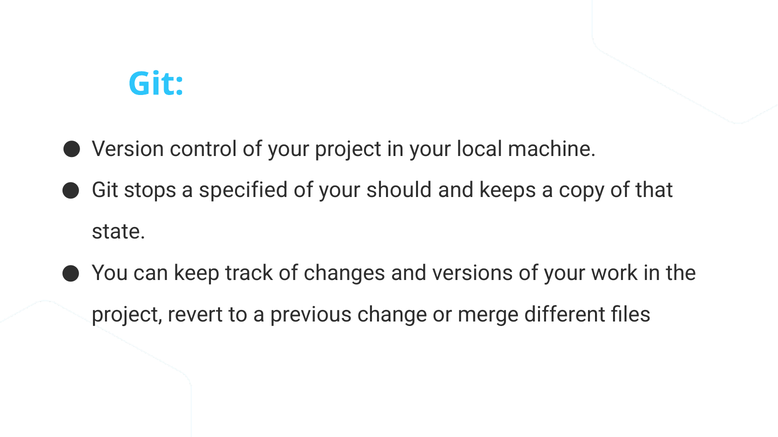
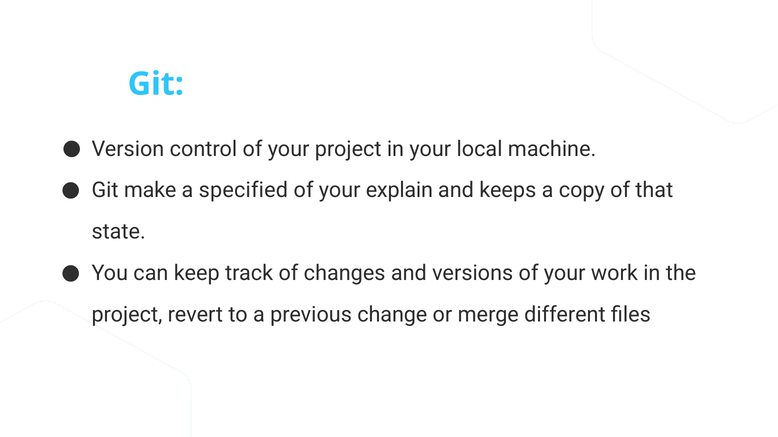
stops: stops -> make
should: should -> explain
